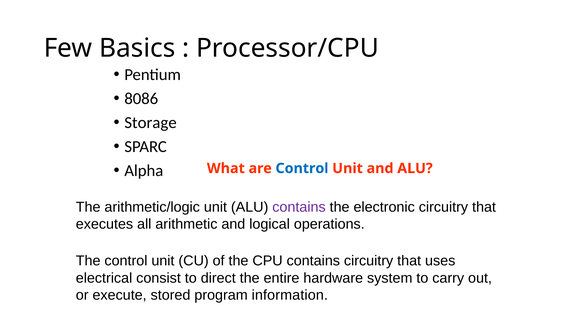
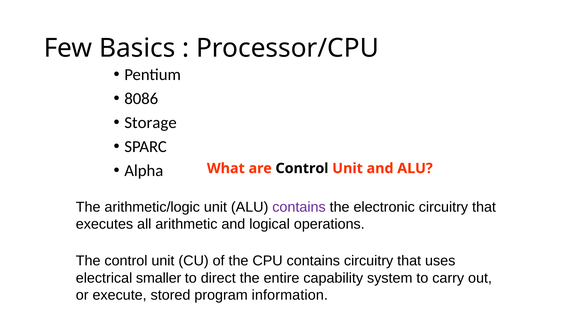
Control at (302, 169) colour: blue -> black
consist: consist -> smaller
hardware: hardware -> capability
